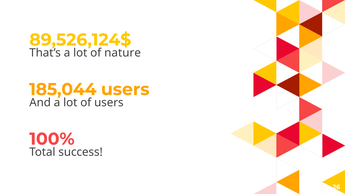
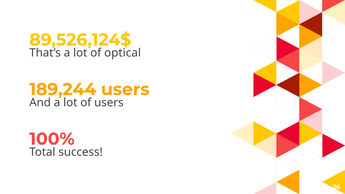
nature: nature -> optical
185,044: 185,044 -> 189,244
